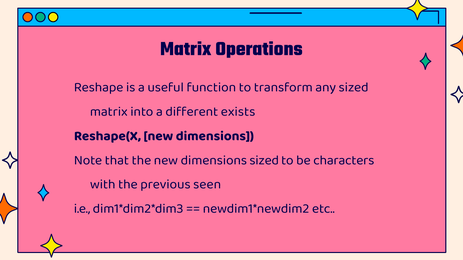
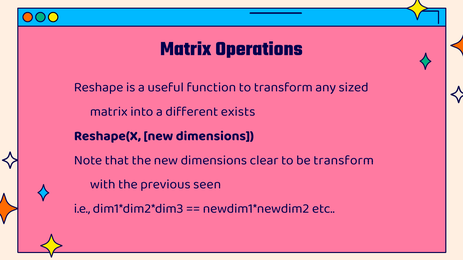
dimensions sized: sized -> clear
be characters: characters -> transform
